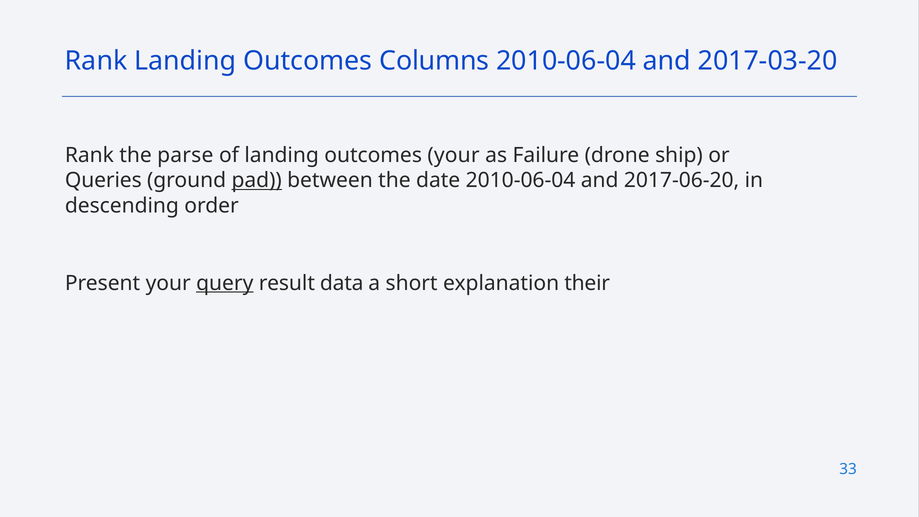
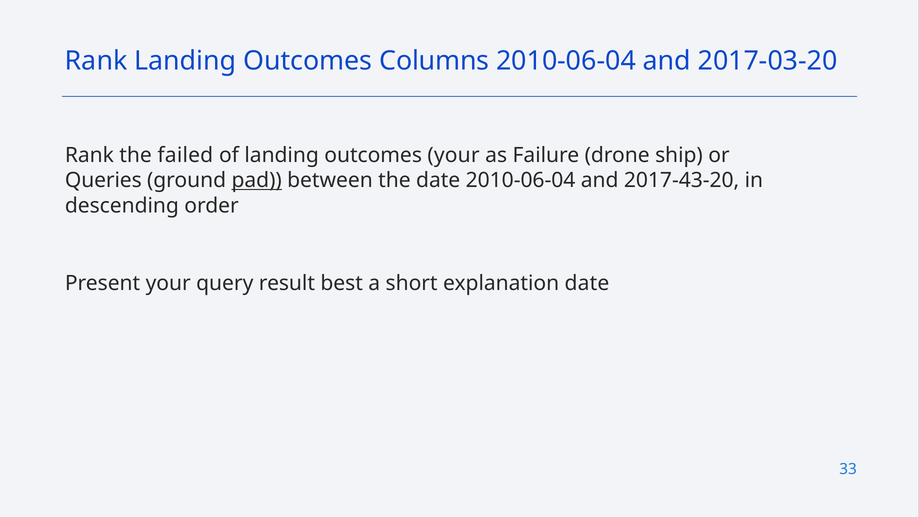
parse: parse -> failed
2017-06-20: 2017-06-20 -> 2017-43-20
query underline: present -> none
data: data -> best
explanation their: their -> date
